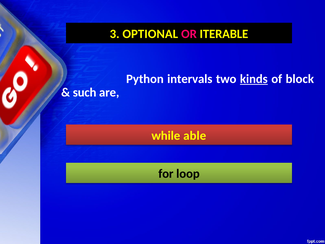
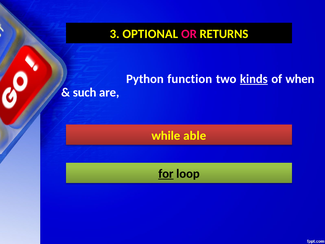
ITERABLE: ITERABLE -> RETURNS
intervals: intervals -> function
block: block -> when
for underline: none -> present
